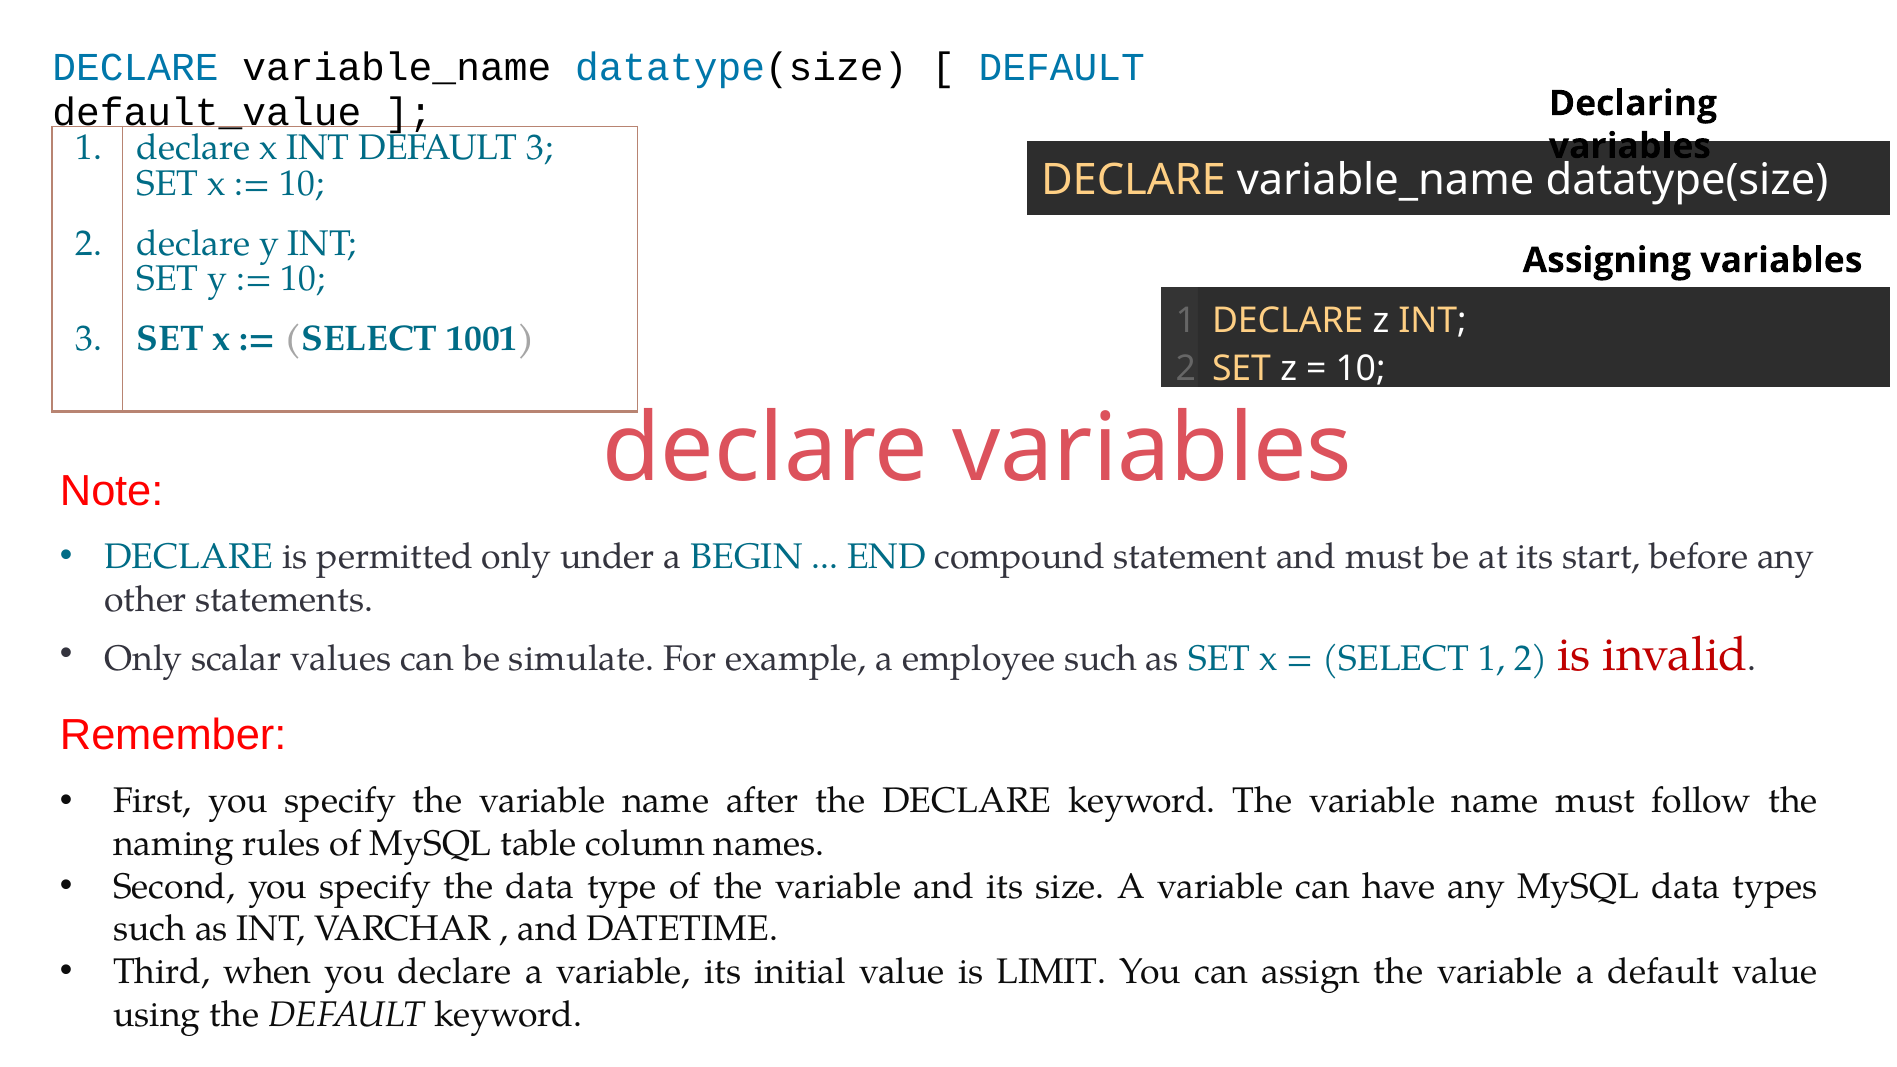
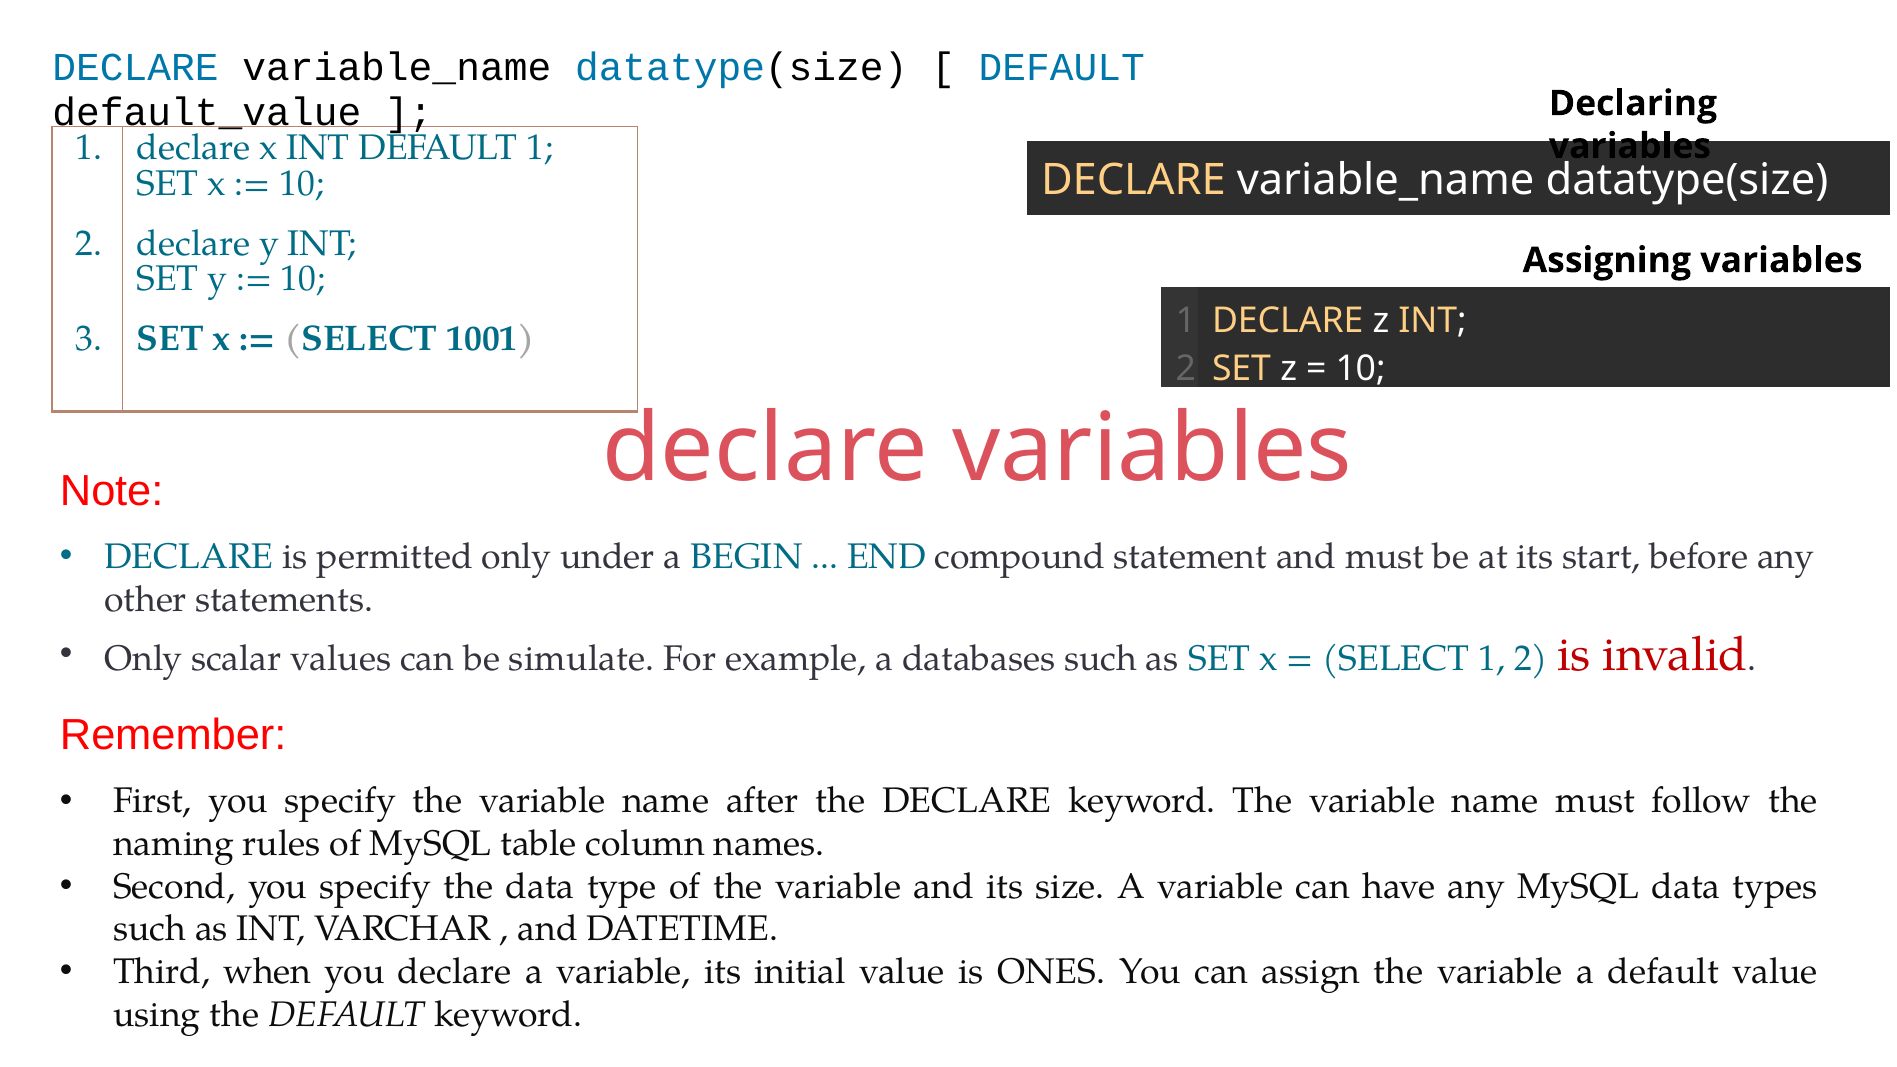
DEFAULT 3: 3 -> 1
employee: employee -> databases
LIMIT: LIMIT -> ONES
